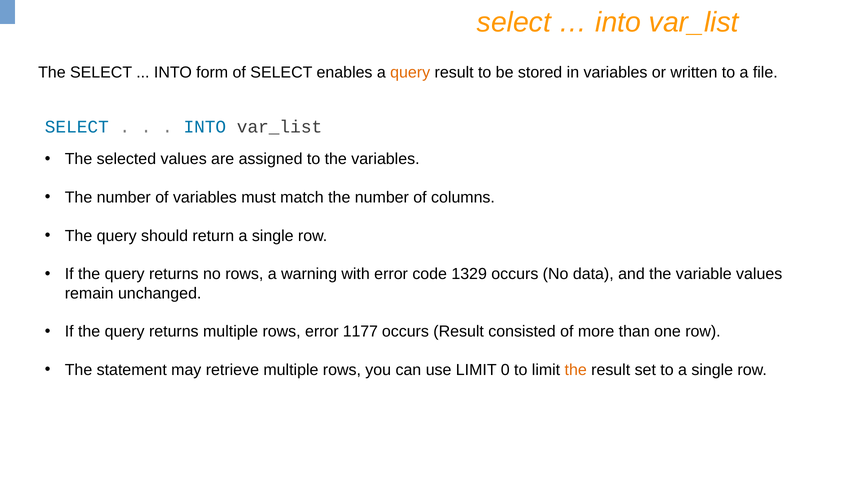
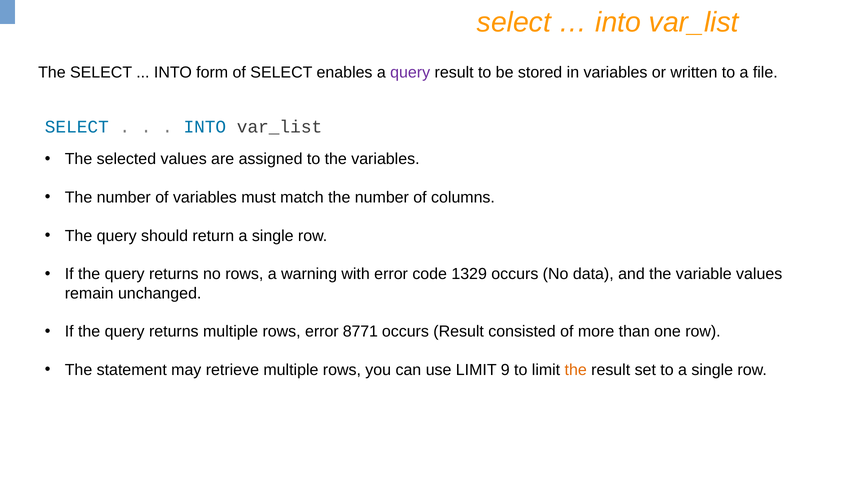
query at (410, 72) colour: orange -> purple
1177: 1177 -> 8771
0: 0 -> 9
